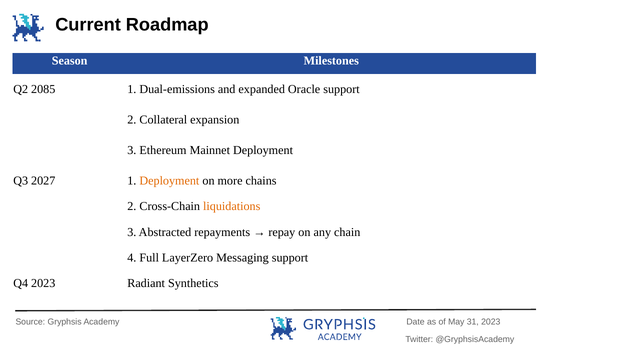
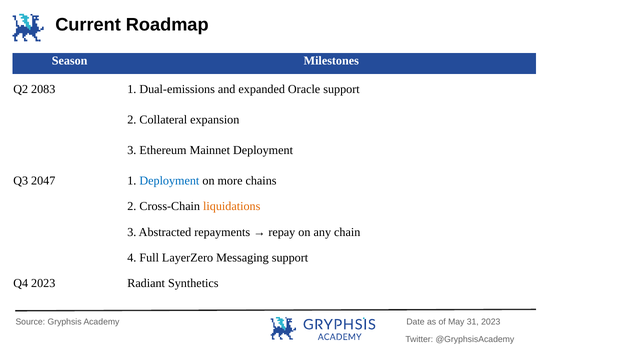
2085: 2085 -> 2083
2027: 2027 -> 2047
Deployment at (169, 181) colour: orange -> blue
